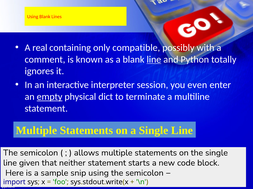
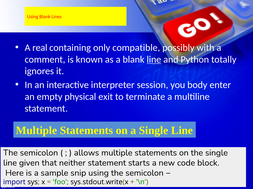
even: even -> body
empty underline: present -> none
dict: dict -> exit
